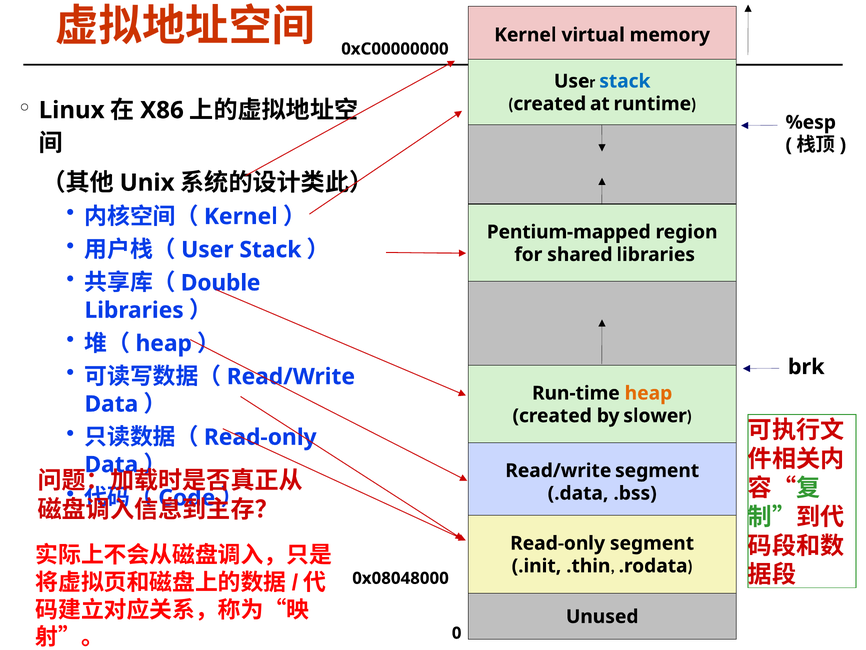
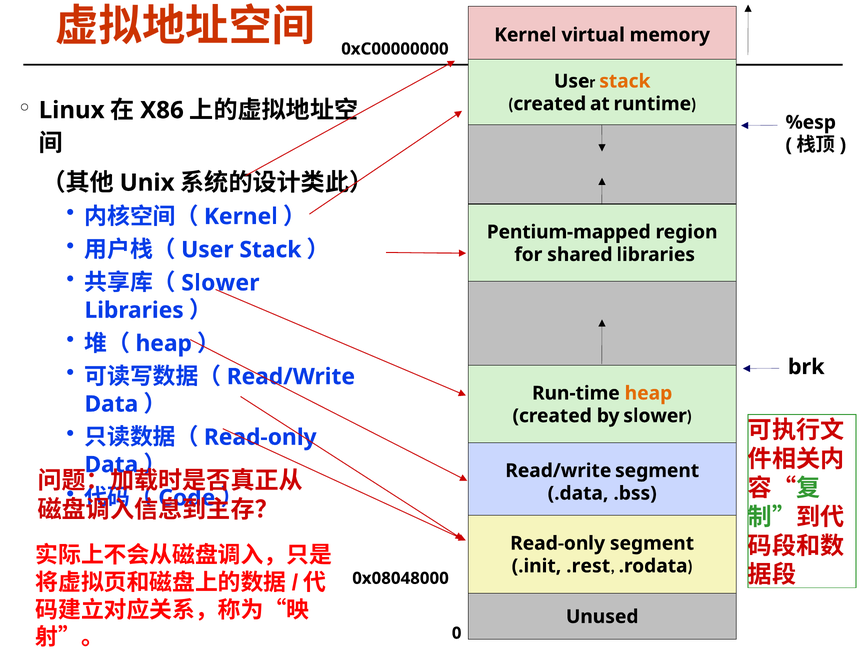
stack at (625, 81) colour: blue -> orange
Double at (221, 283): Double -> Slower
.thin: .thin -> .rest
